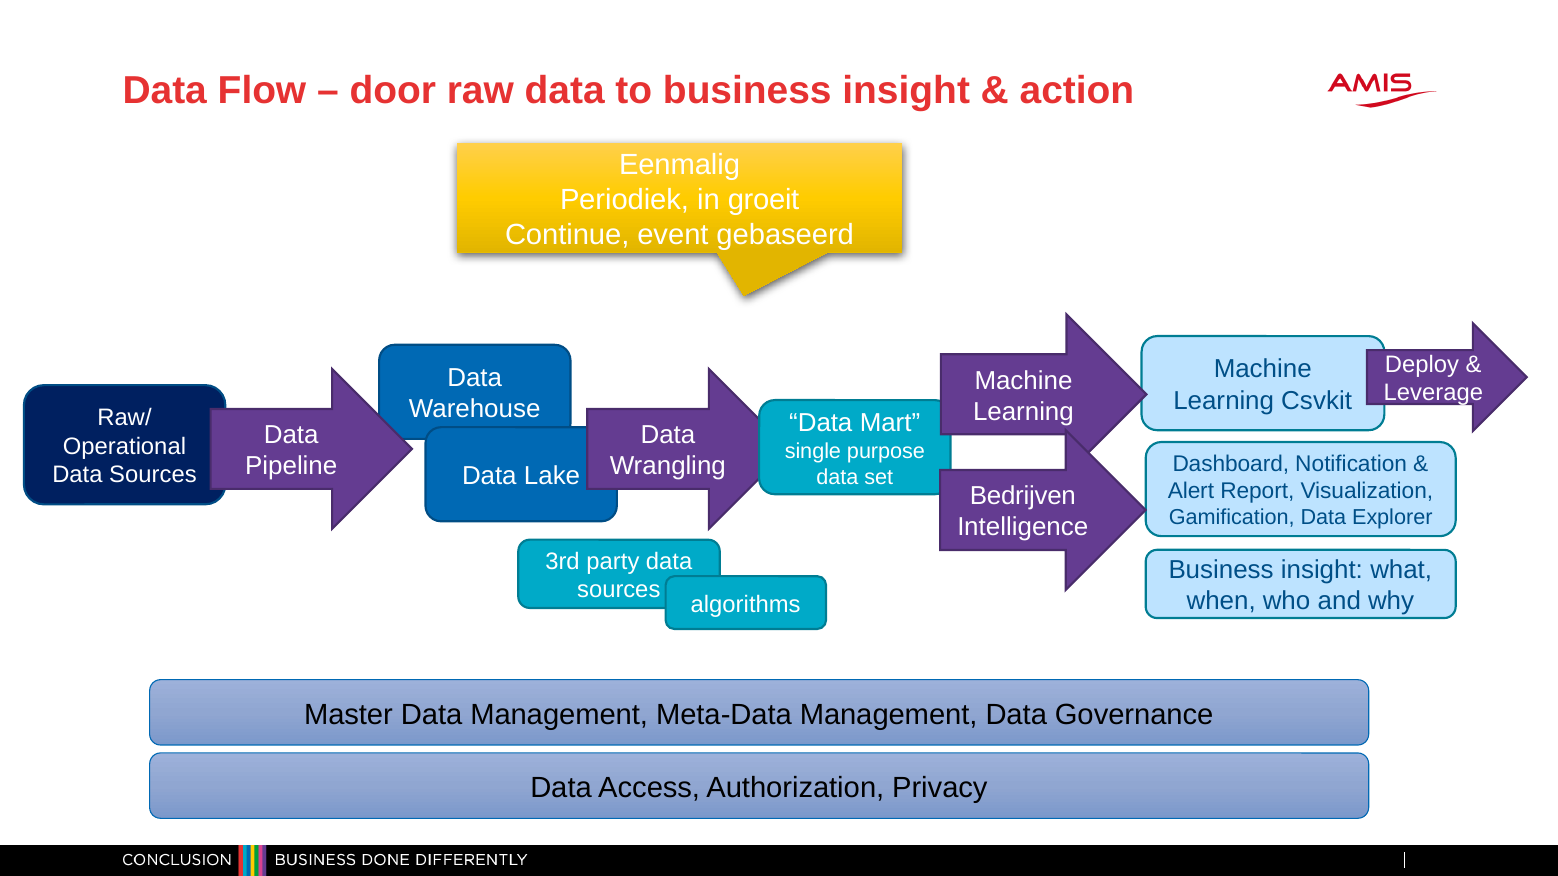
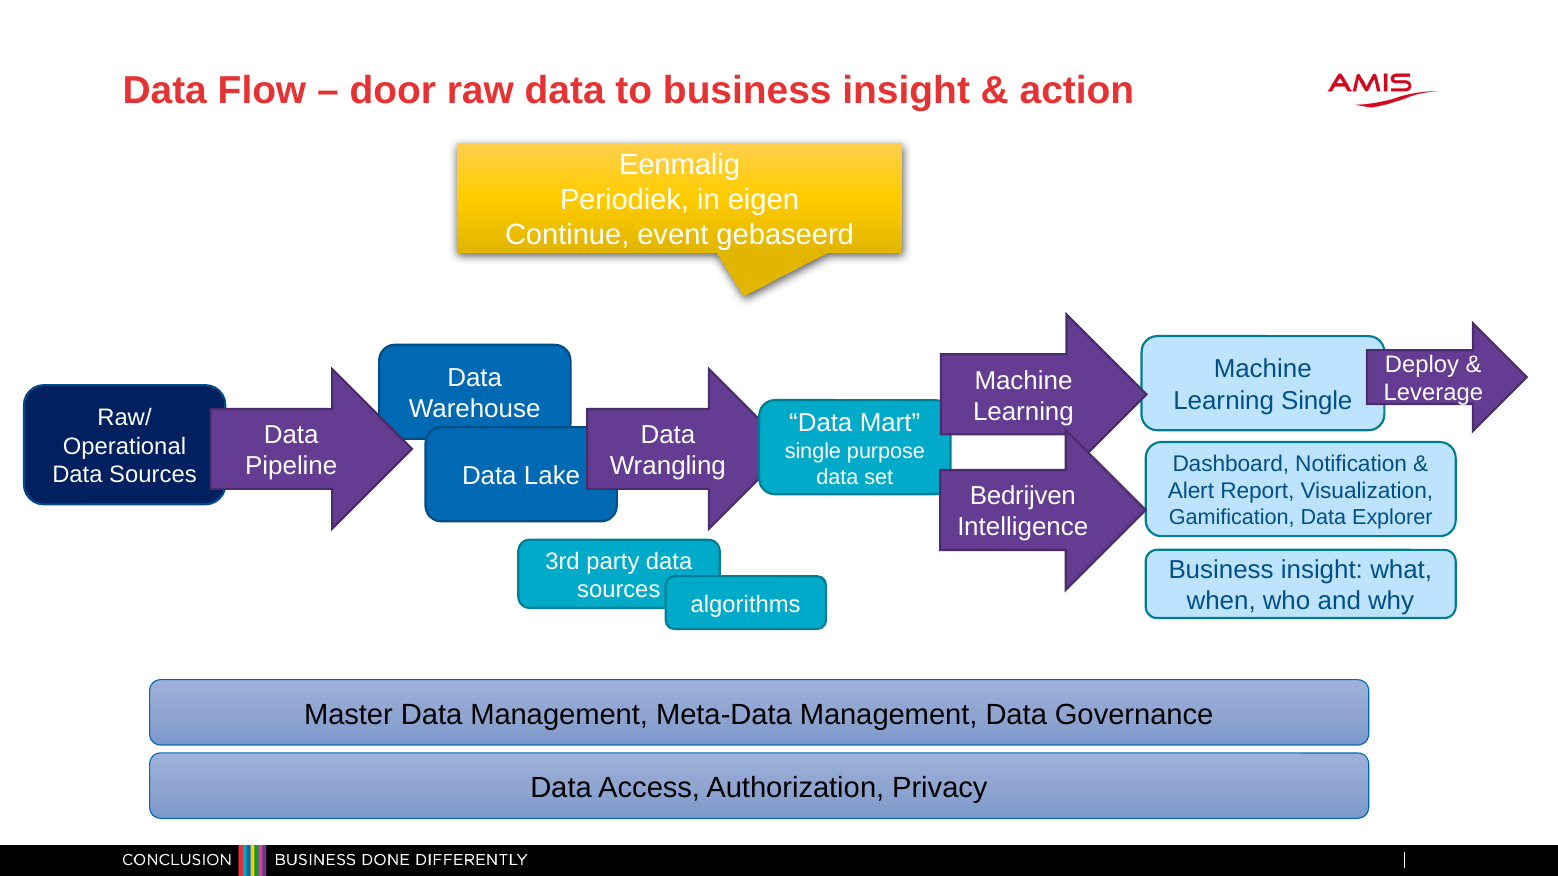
groeit: groeit -> eigen
Learning Csvkit: Csvkit -> Single
